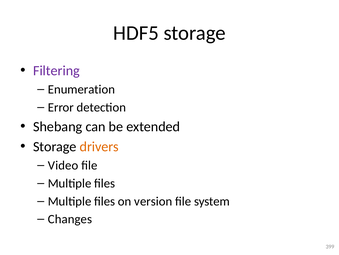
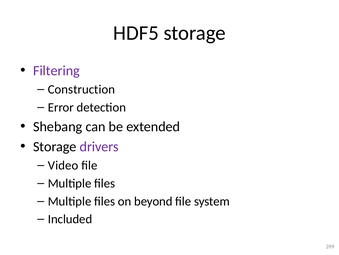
Enumeration: Enumeration -> Construction
drivers colour: orange -> purple
version: version -> beyond
Changes: Changes -> Included
